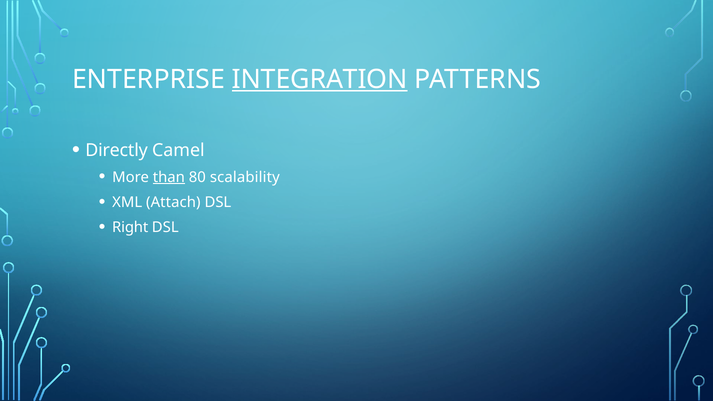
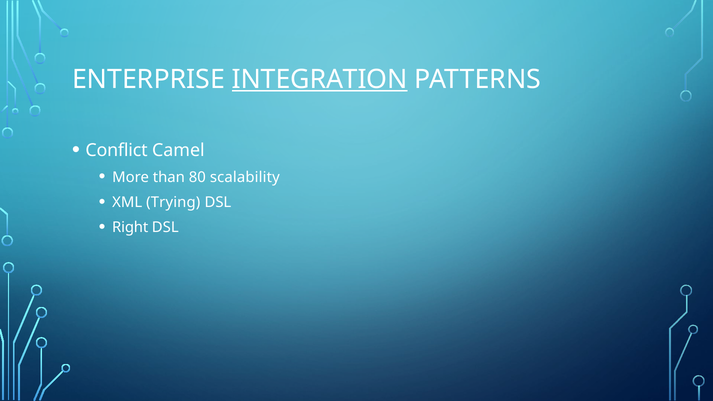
Directly: Directly -> Conflict
than underline: present -> none
Attach: Attach -> Trying
